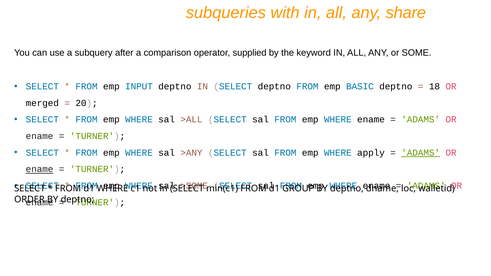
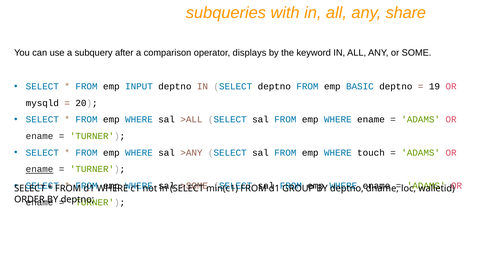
supplied: supplied -> displays
18: 18 -> 19
merged: merged -> mysqld
apply: apply -> touch
ADAMS at (421, 153) underline: present -> none
